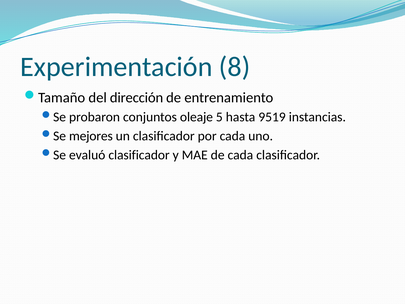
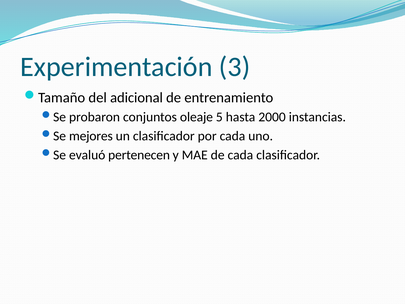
8: 8 -> 3
dirección: dirección -> adicional
9519: 9519 -> 2000
evaluó clasificador: clasificador -> pertenecen
